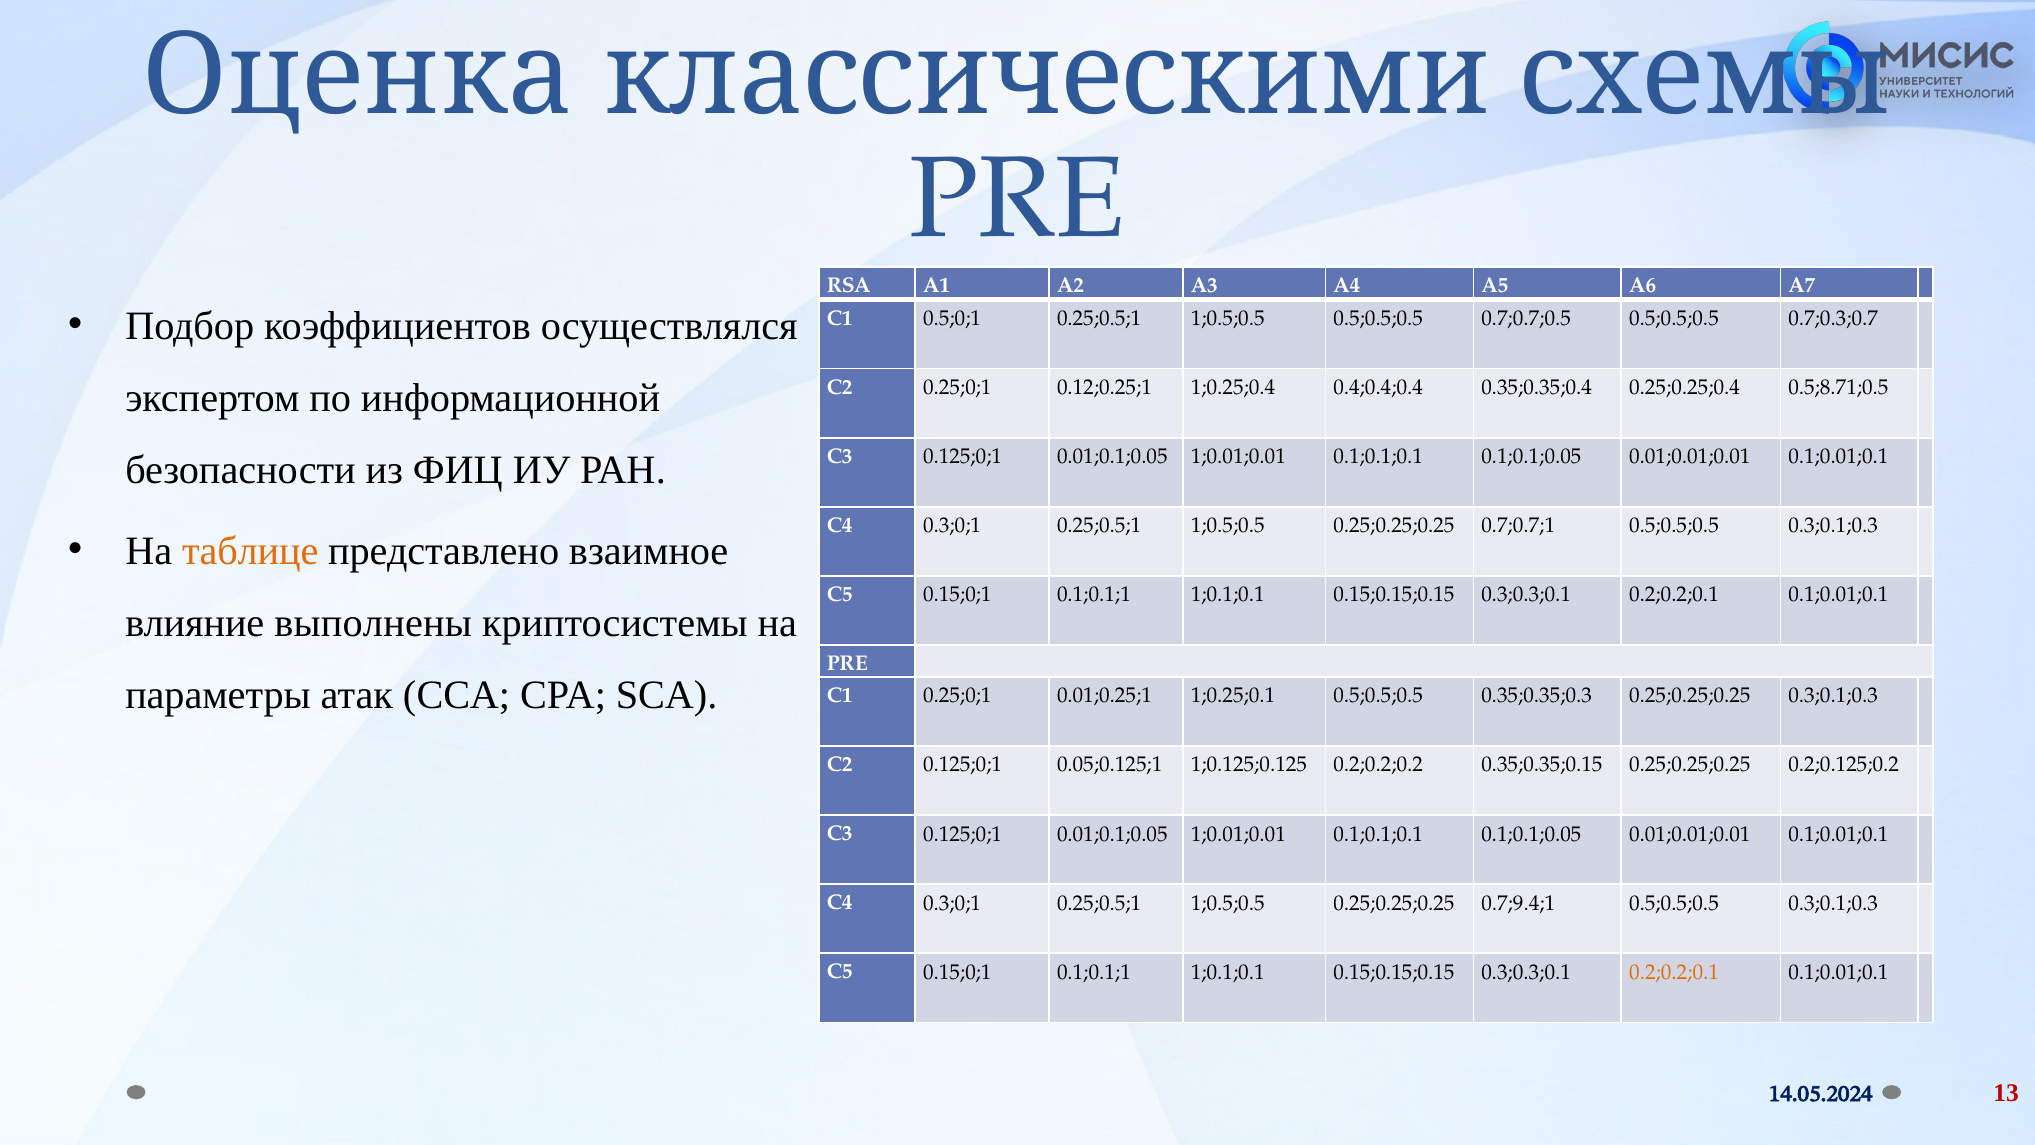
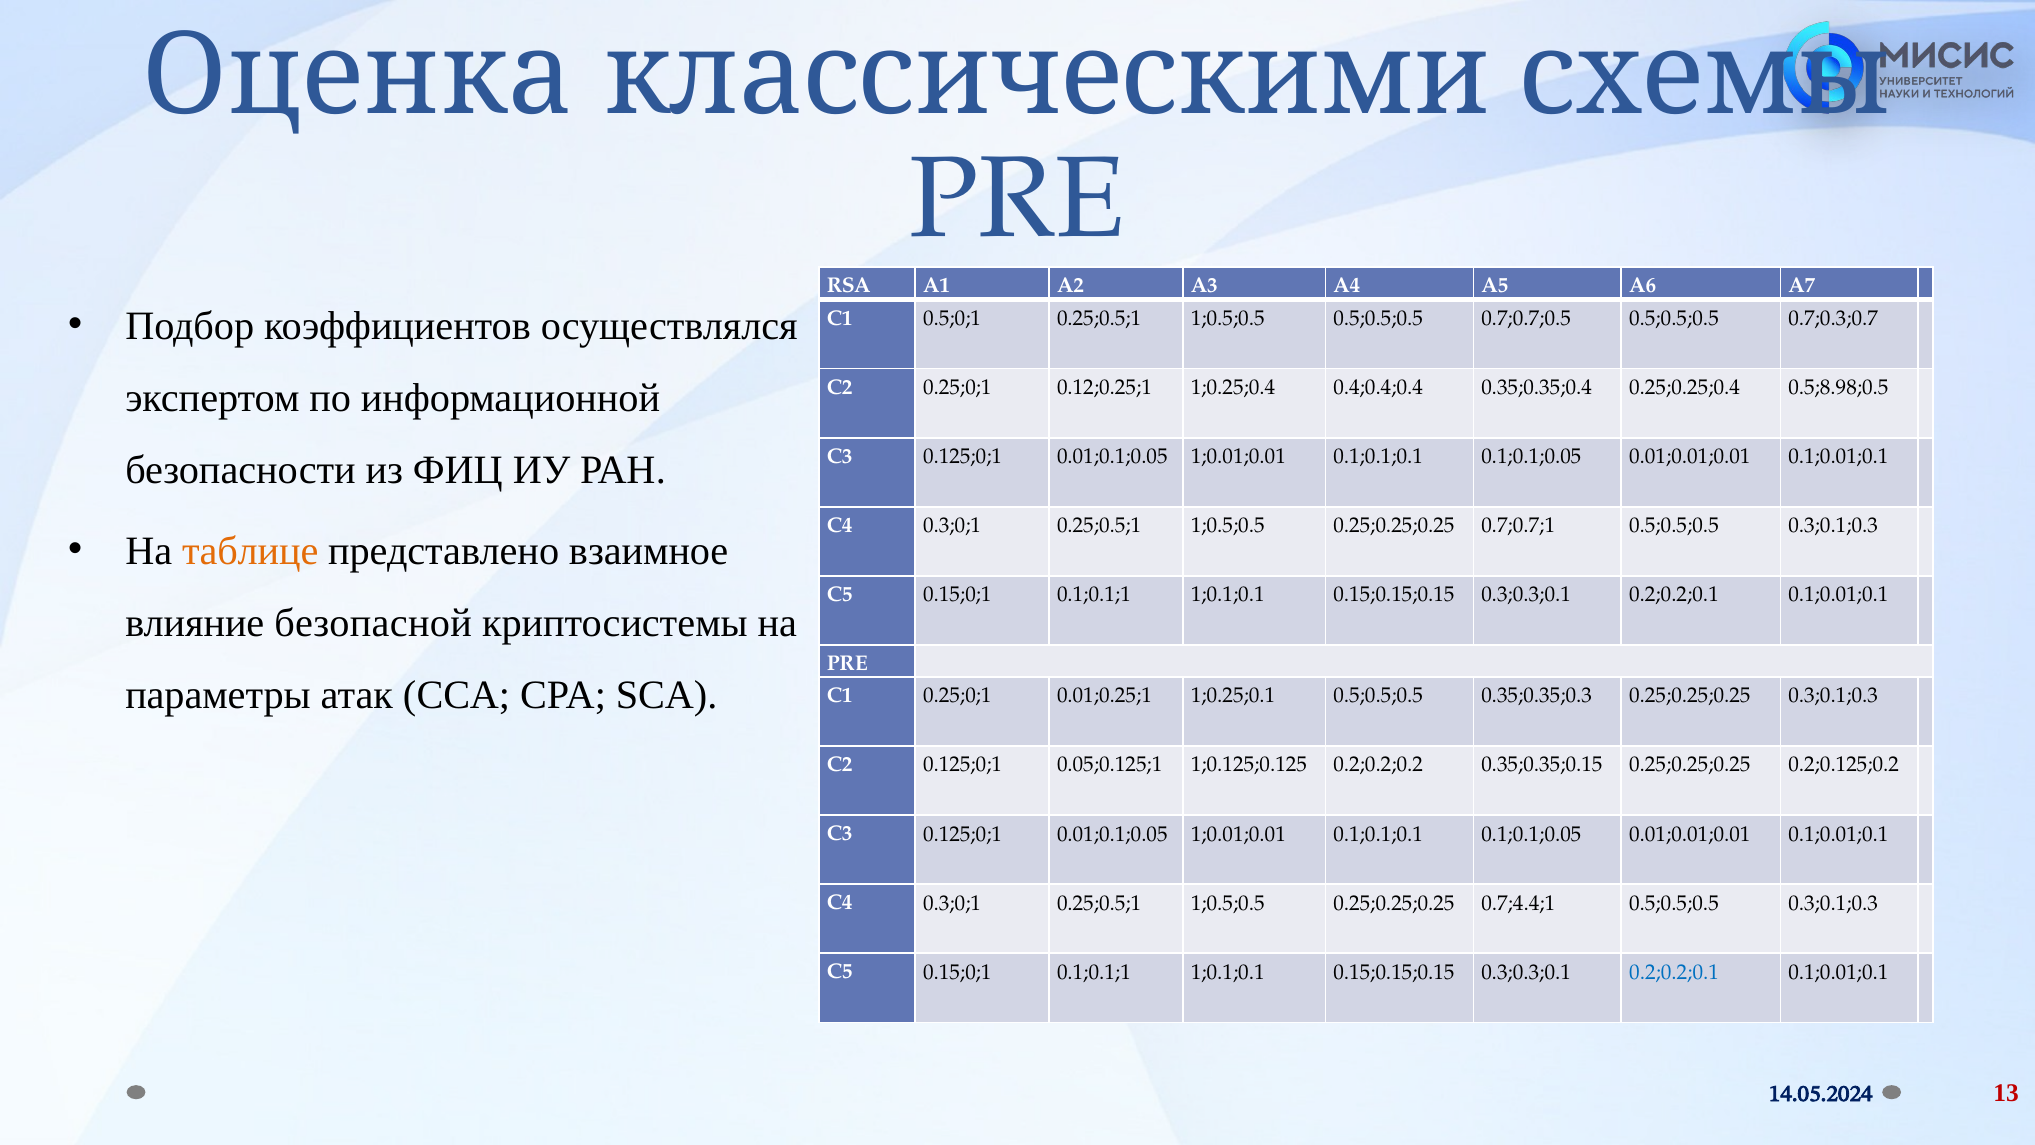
0.5;8.71;0.5: 0.5;8.71;0.5 -> 0.5;8.98;0.5
выполнены: выполнены -> безопасной
0.7;9.4;1: 0.7;9.4;1 -> 0.7;4.4;1
0.2;0.2;0.1 at (1674, 972) colour: orange -> blue
